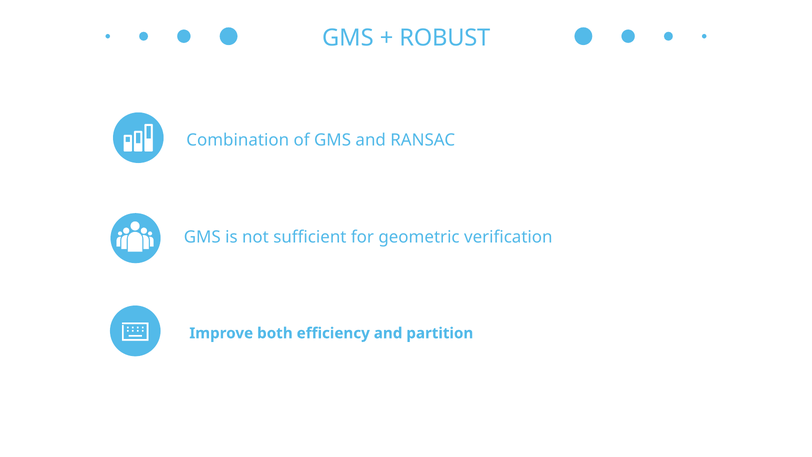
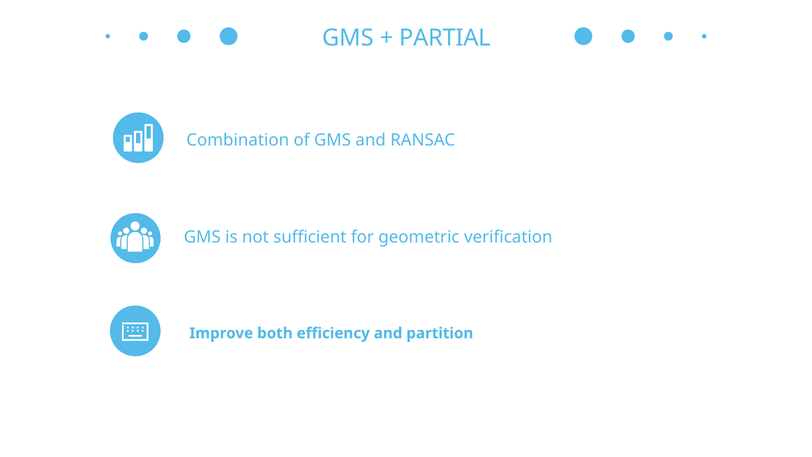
ROBUST: ROBUST -> PARTIAL
